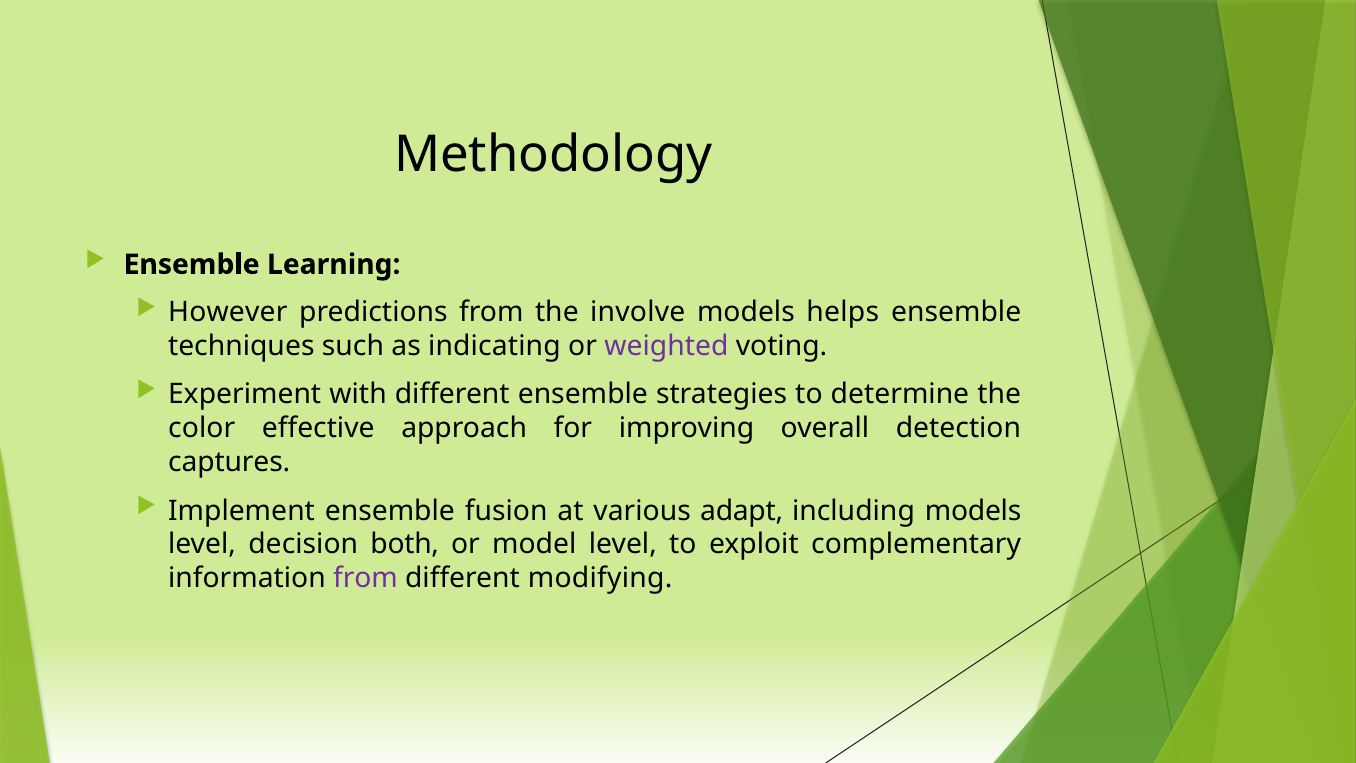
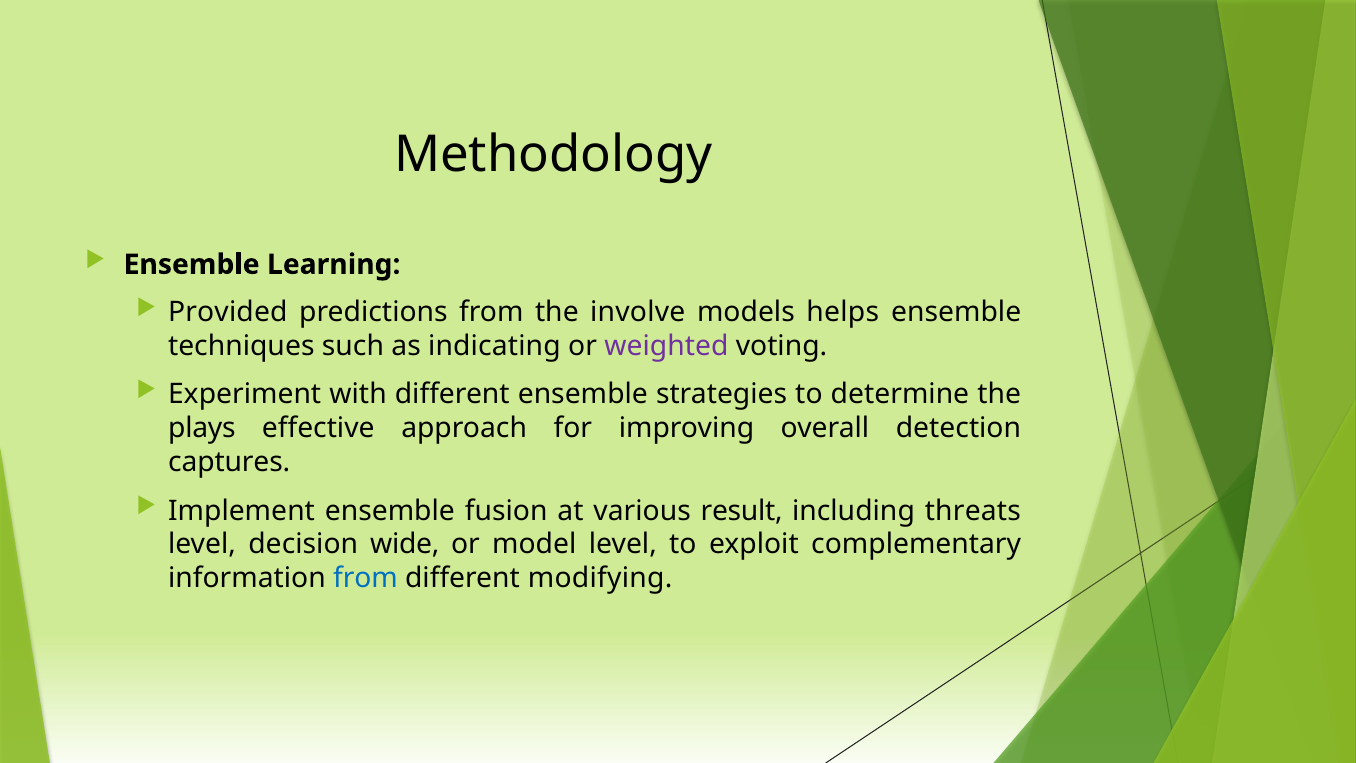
However: However -> Provided
color: color -> plays
adapt: adapt -> result
including models: models -> threats
both: both -> wide
from at (365, 578) colour: purple -> blue
